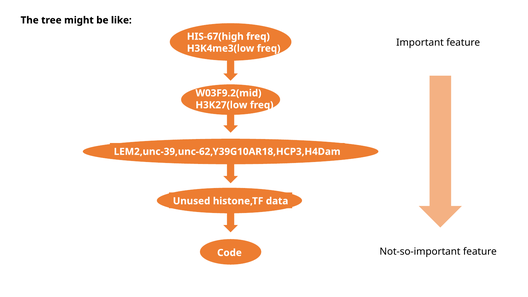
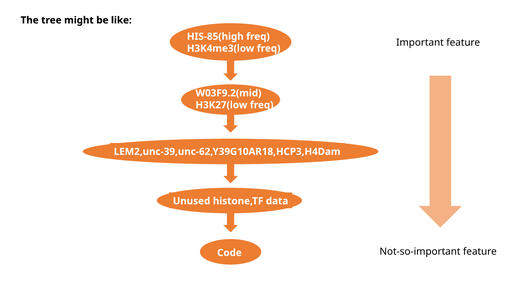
HIS-67(high: HIS-67(high -> HIS-85(high
